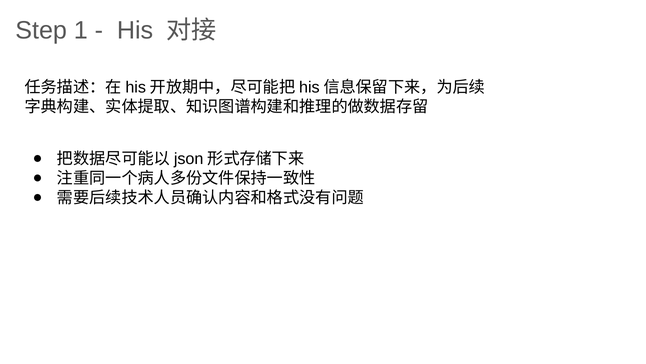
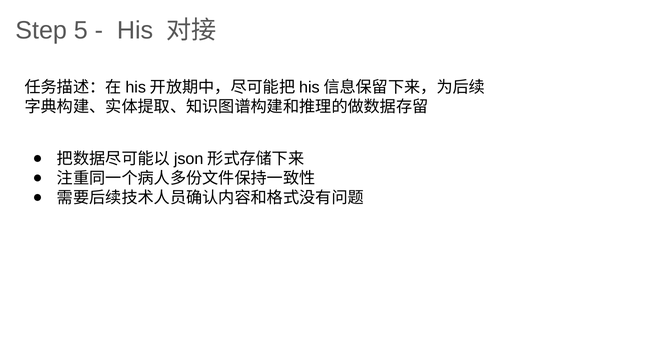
1: 1 -> 5
